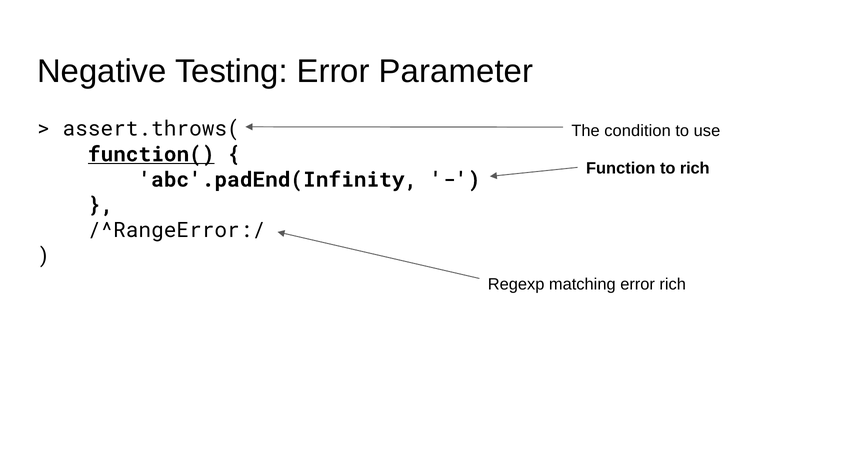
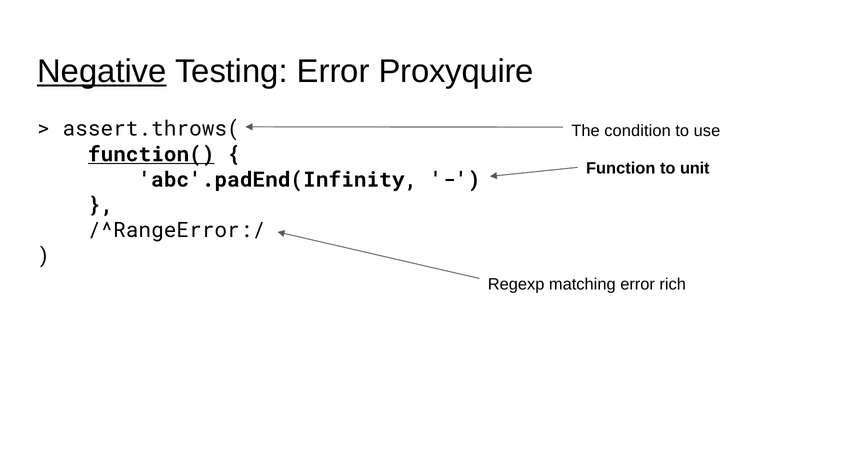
Negative underline: none -> present
Parameter: Parameter -> Proxyquire
to rich: rich -> unit
